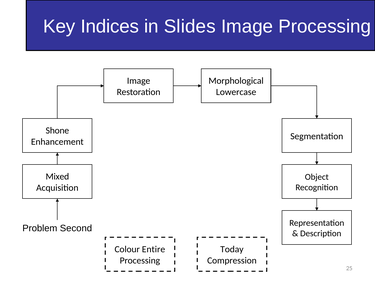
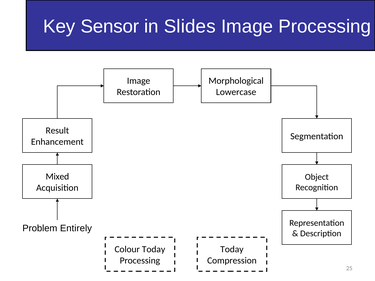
Indices: Indices -> Sensor
Shone: Shone -> Result
Second: Second -> Entirely
Colour Entire: Entire -> Today
